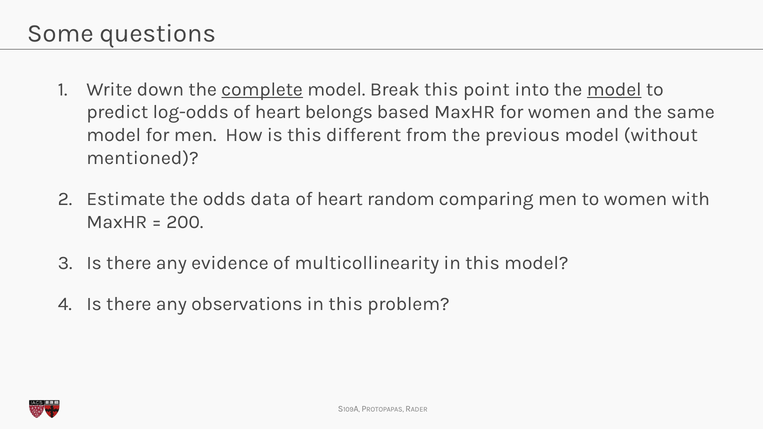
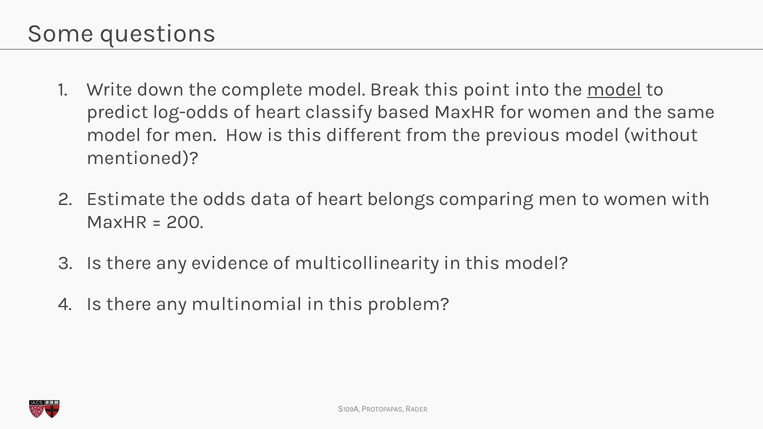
complete underline: present -> none
belongs: belongs -> classify
random: random -> belongs
observations: observations -> multinomial
